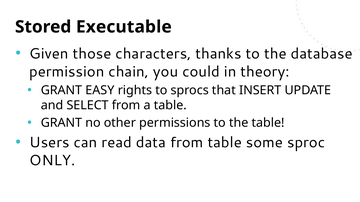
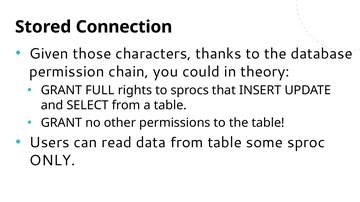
Executable: Executable -> Connection
EASY: EASY -> FULL
